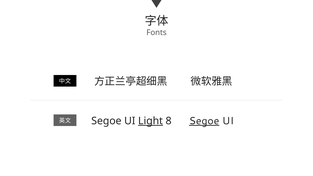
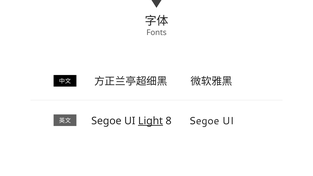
Segoe at (204, 121) underline: present -> none
